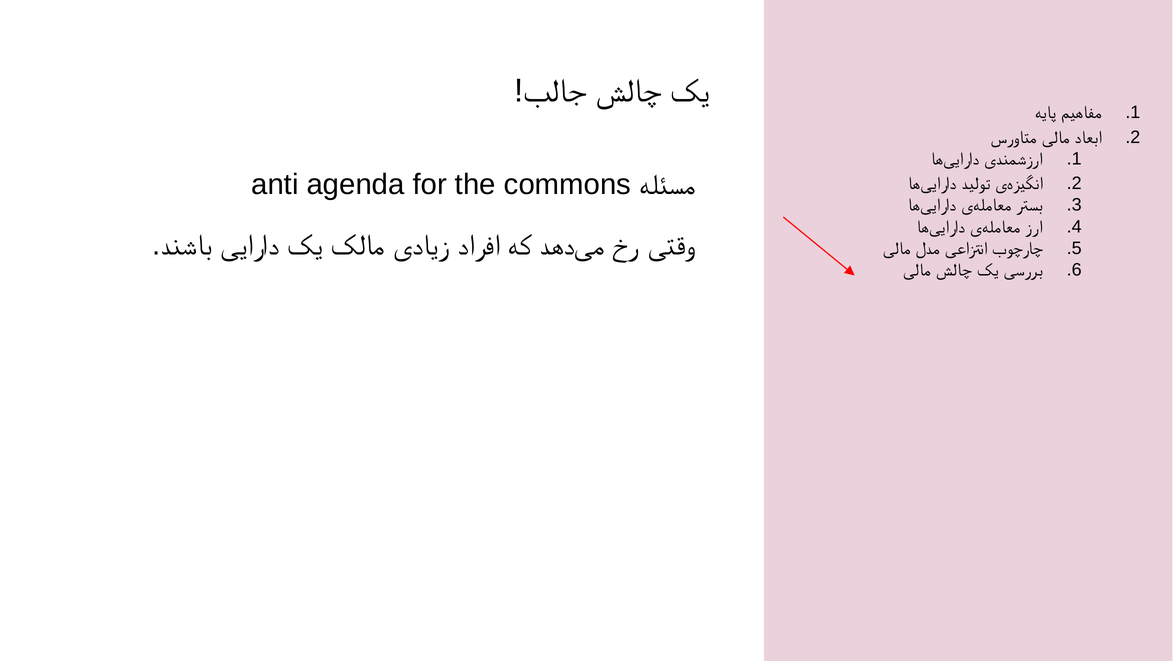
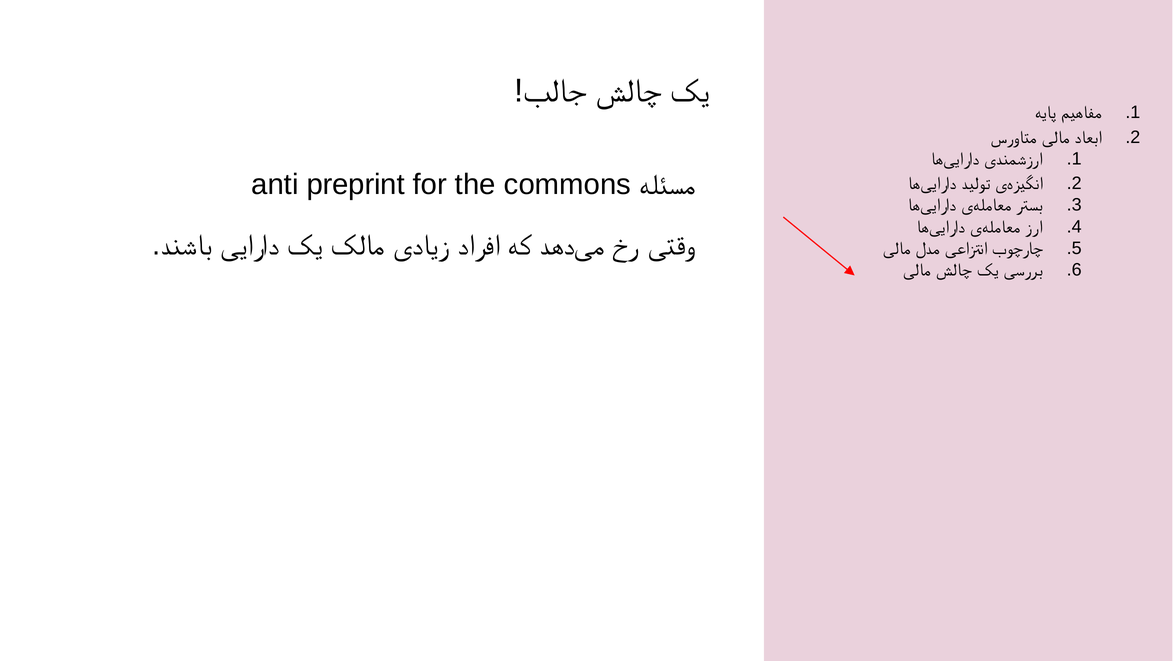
agenda: agenda -> preprint
